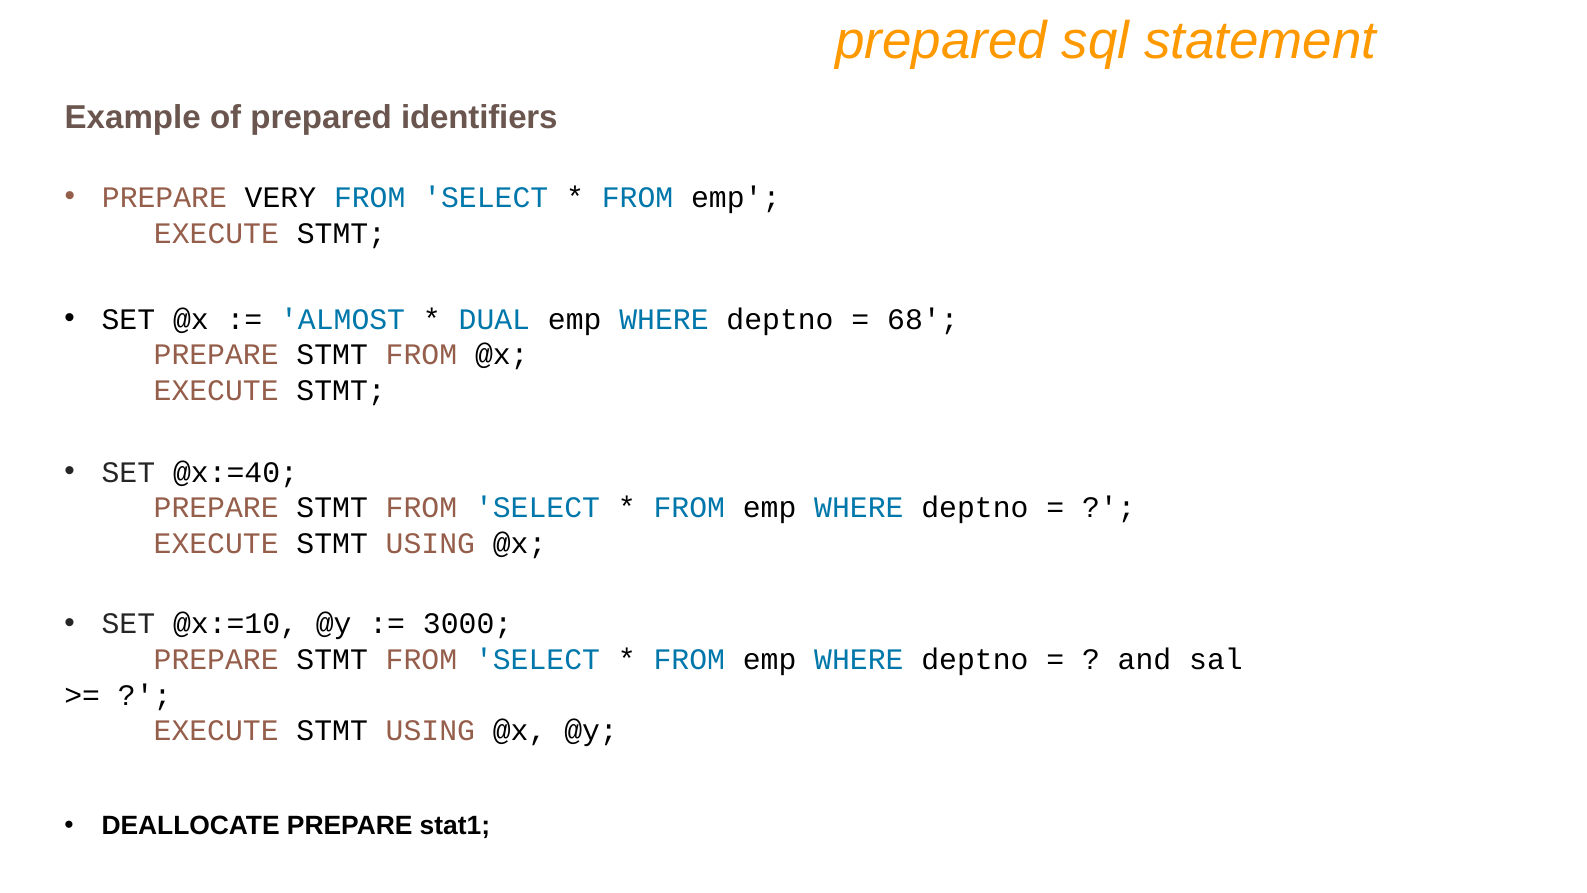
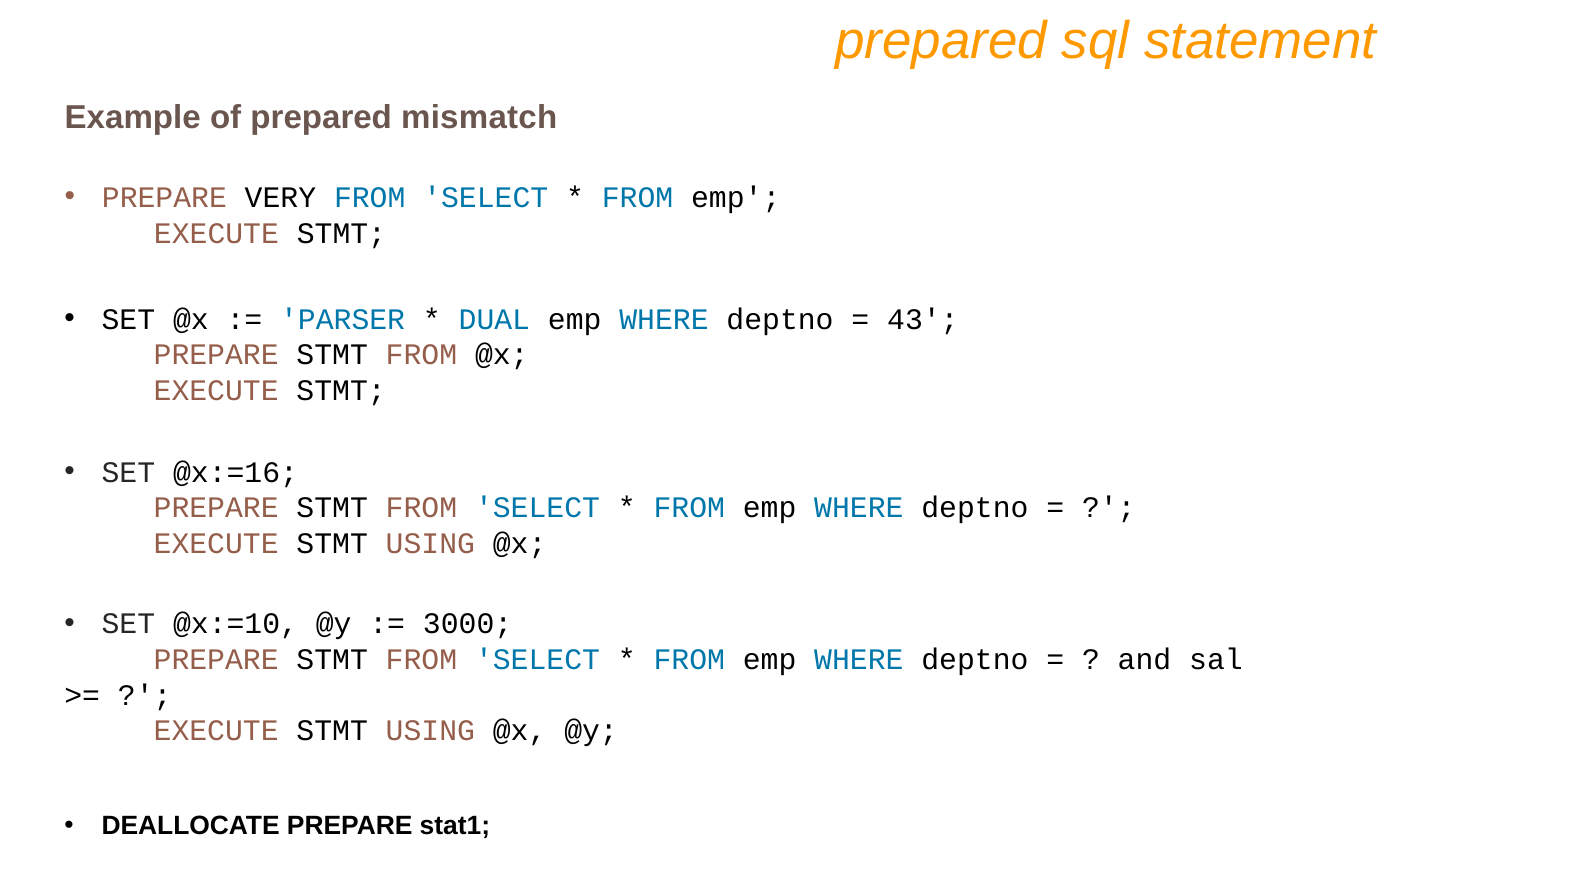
identifiers: identifiers -> mismatch
ALMOST: ALMOST -> PARSER
68: 68 -> 43
@x:=40: @x:=40 -> @x:=16
